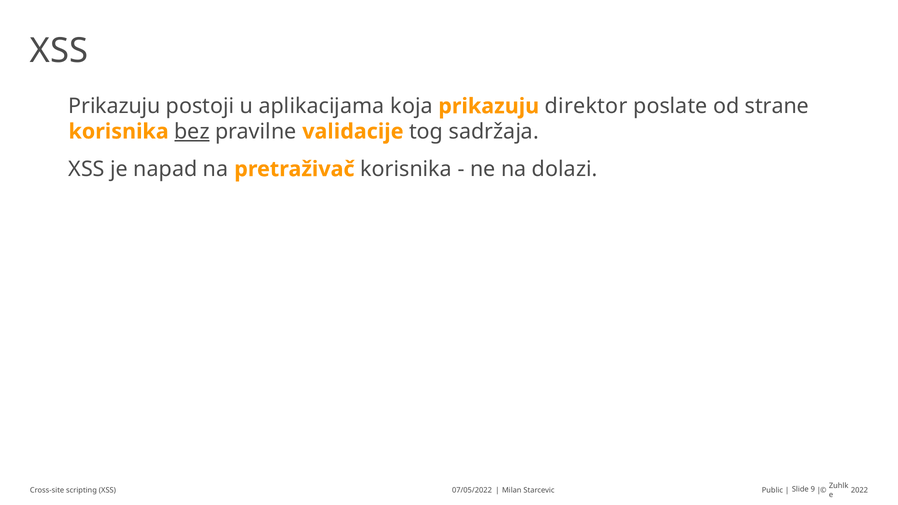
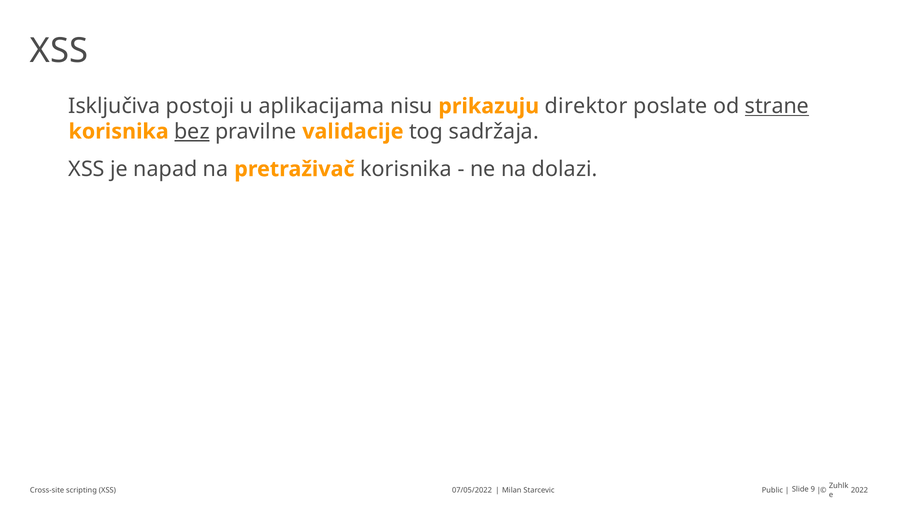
Prikazuju at (114, 106): Prikazuju -> Isključiva
koja: koja -> nisu
strane underline: none -> present
